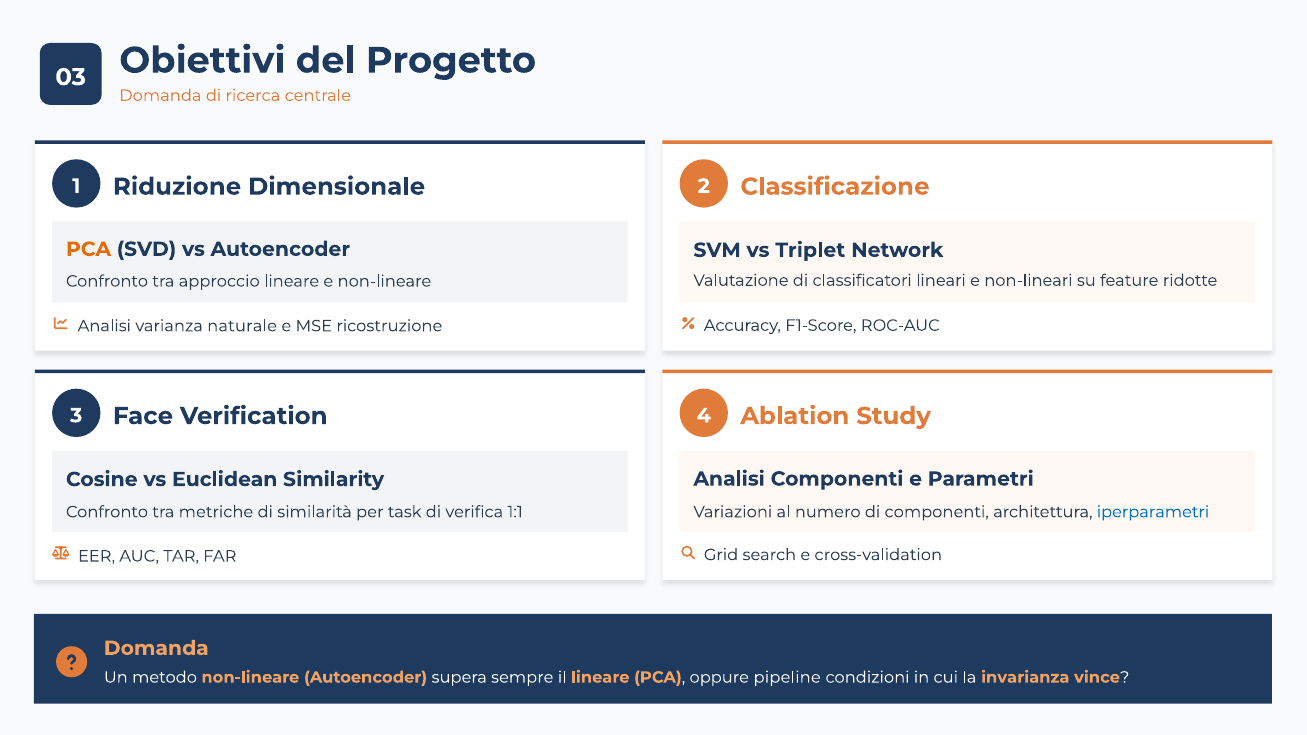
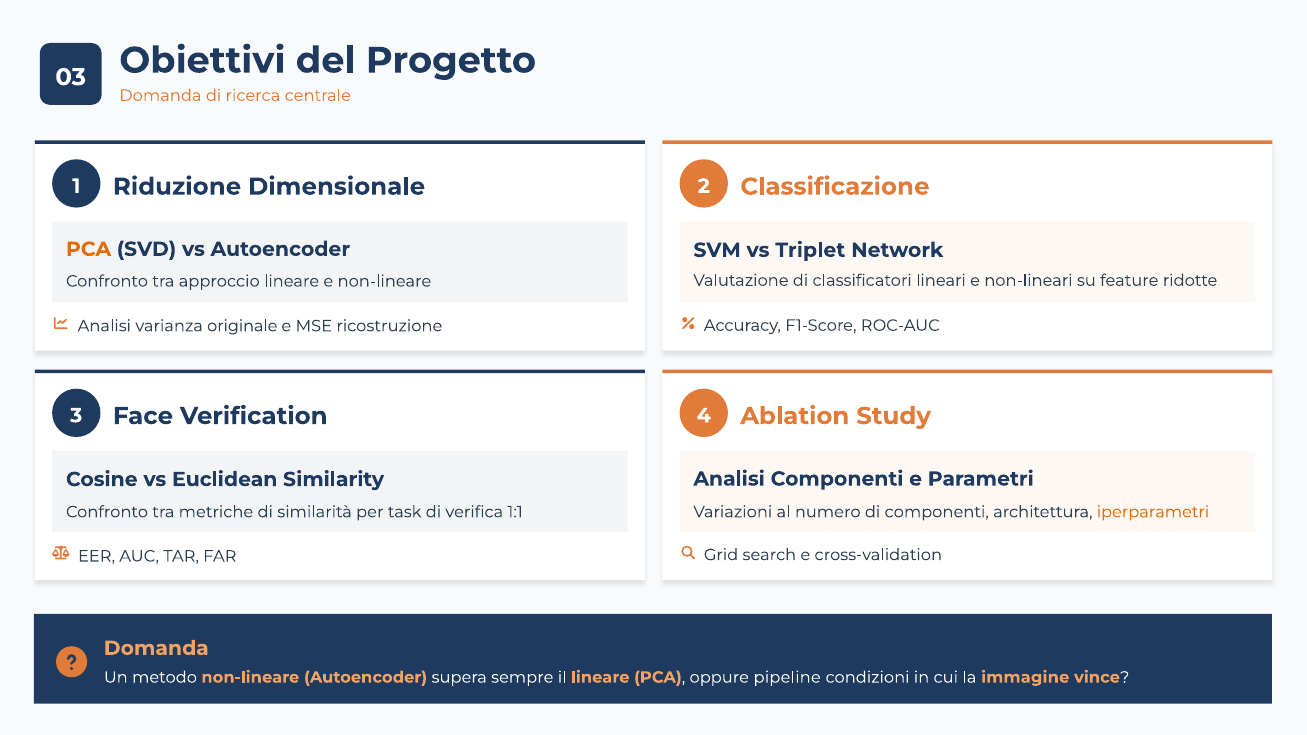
naturale: naturale -> originale
iperparametri colour: blue -> orange
invarianza: invarianza -> immagine
